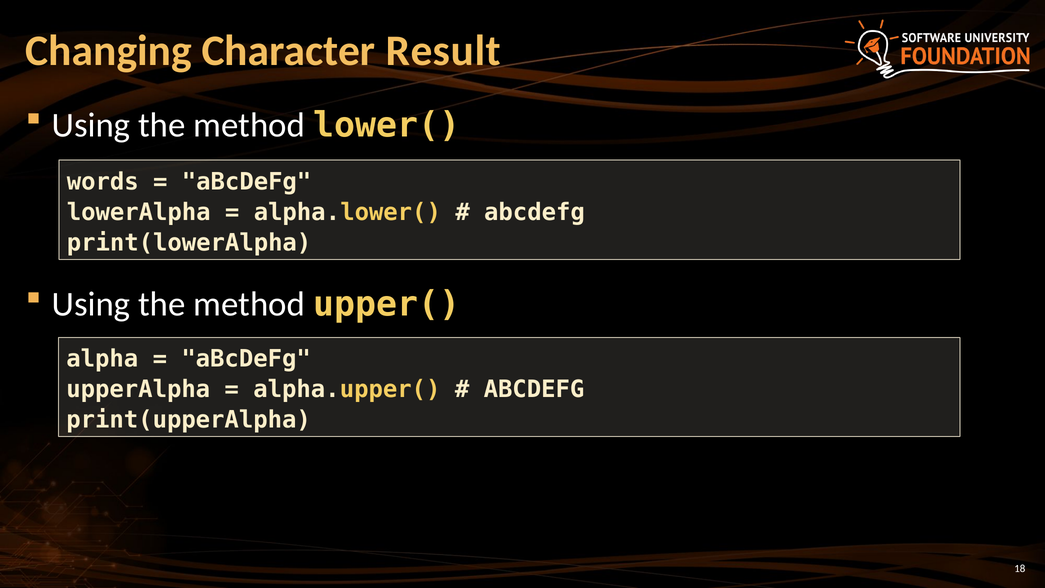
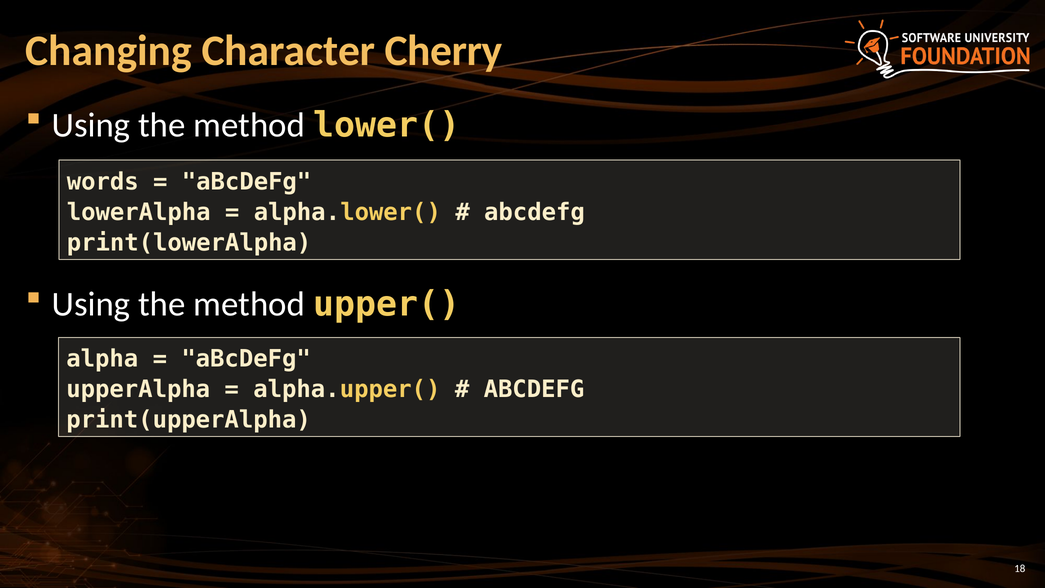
Result: Result -> Cherry
